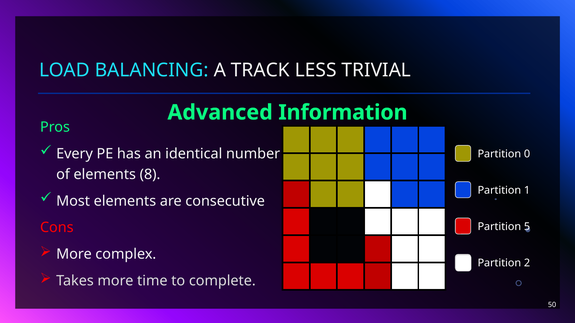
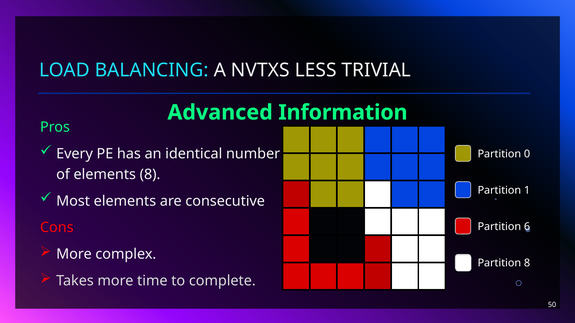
TRACK: TRACK -> NVTXS
5: 5 -> 6
Partition 2: 2 -> 8
